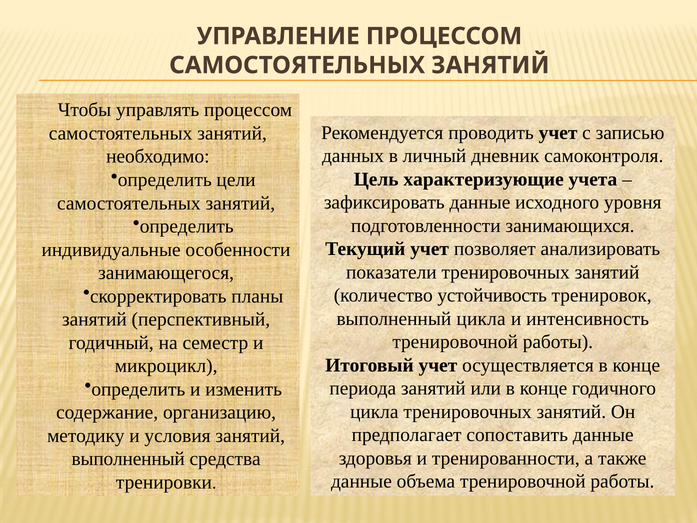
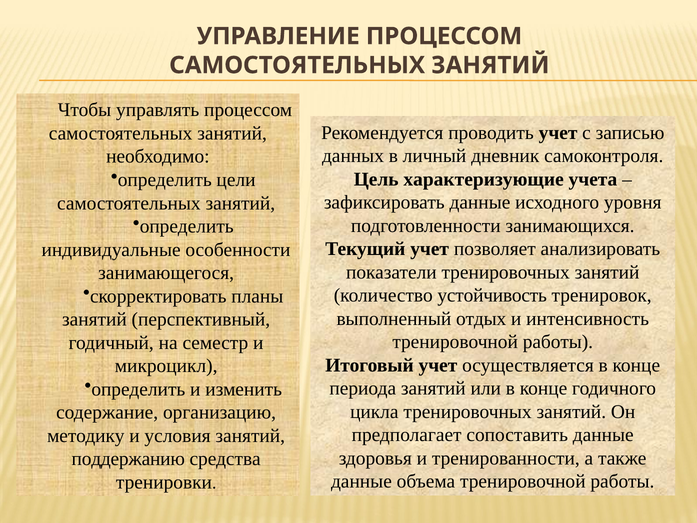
выполненный цикла: цикла -> отдых
выполненный at (128, 459): выполненный -> поддержанию
